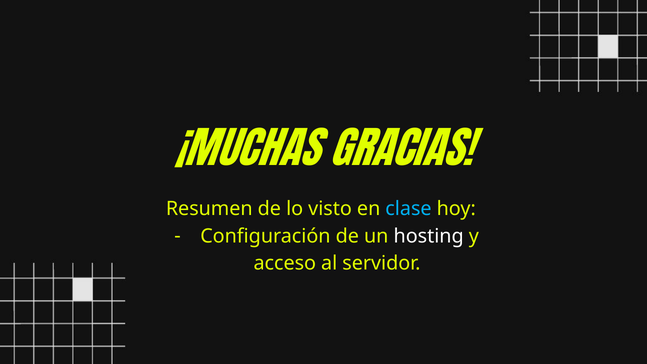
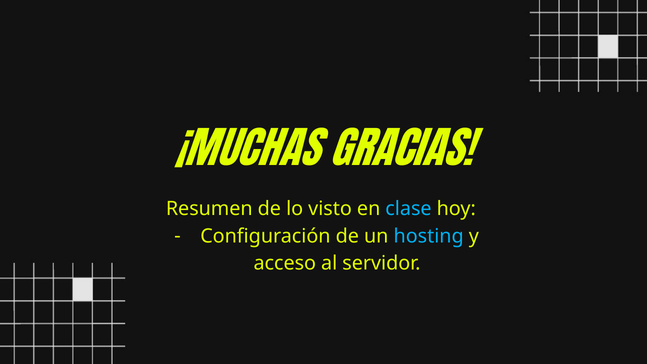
hosting colour: white -> light blue
